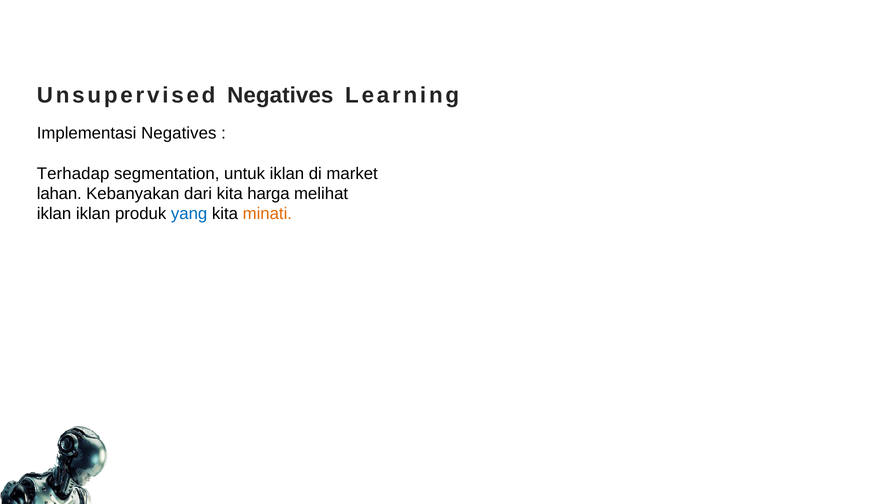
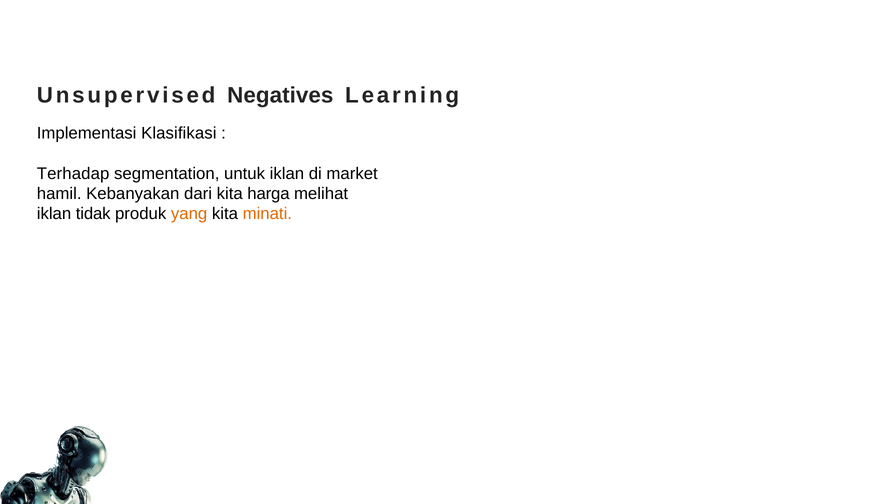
Implementasi Negatives: Negatives -> Klasifikasi
lahan: lahan -> hamil
iklan iklan: iklan -> tidak
yang colour: blue -> orange
